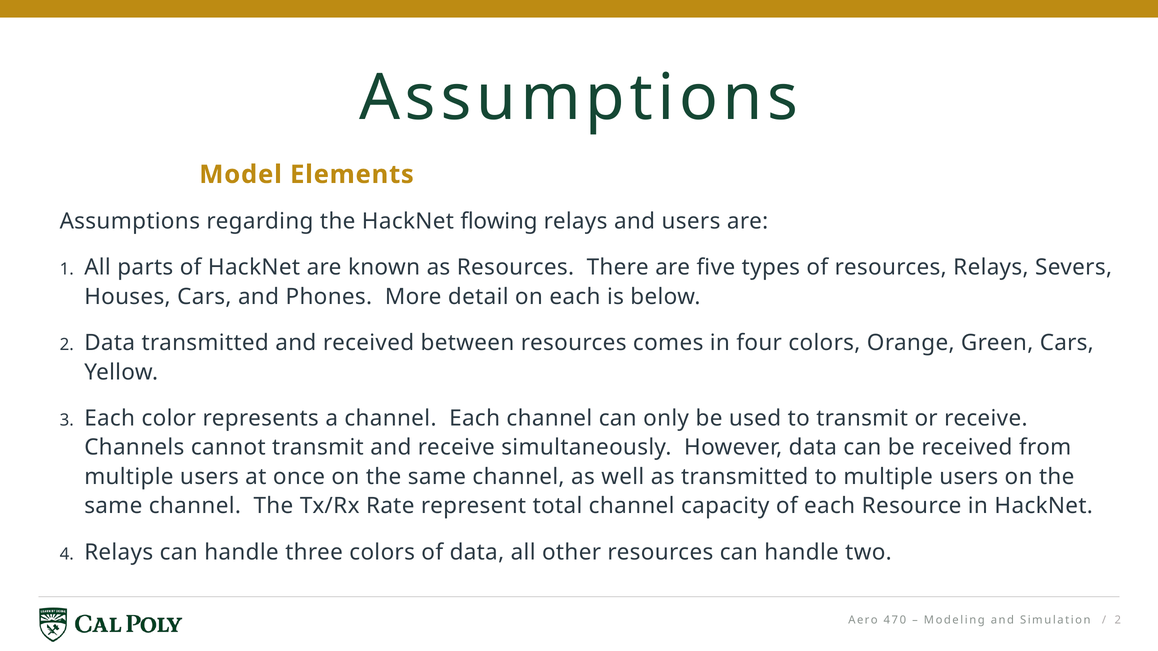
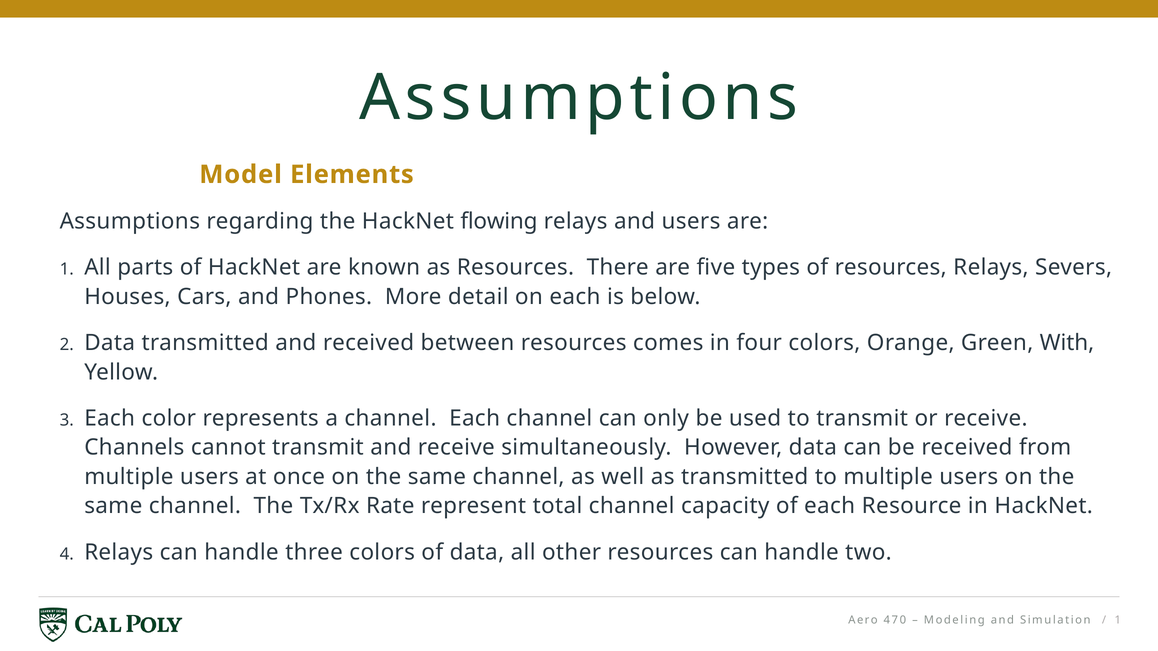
Green Cars: Cars -> With
2 at (1118, 621): 2 -> 1
